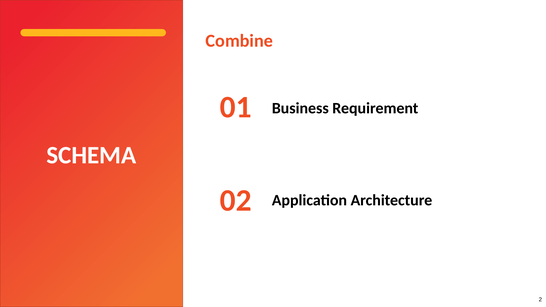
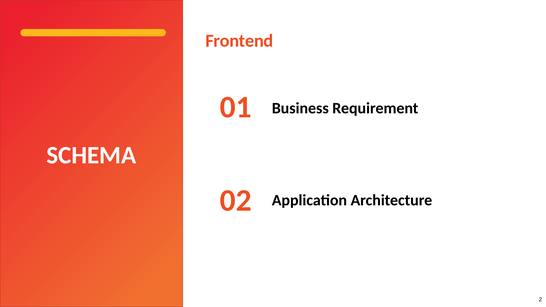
Combine: Combine -> Frontend
